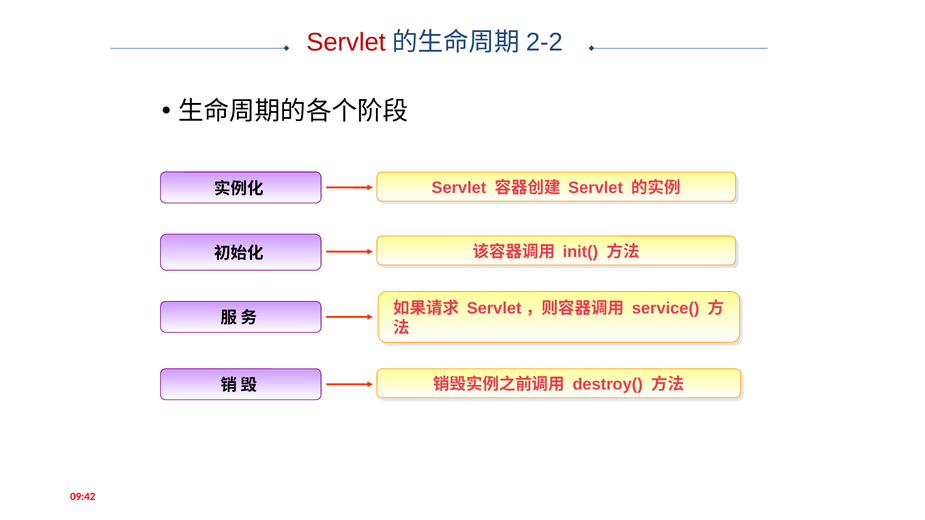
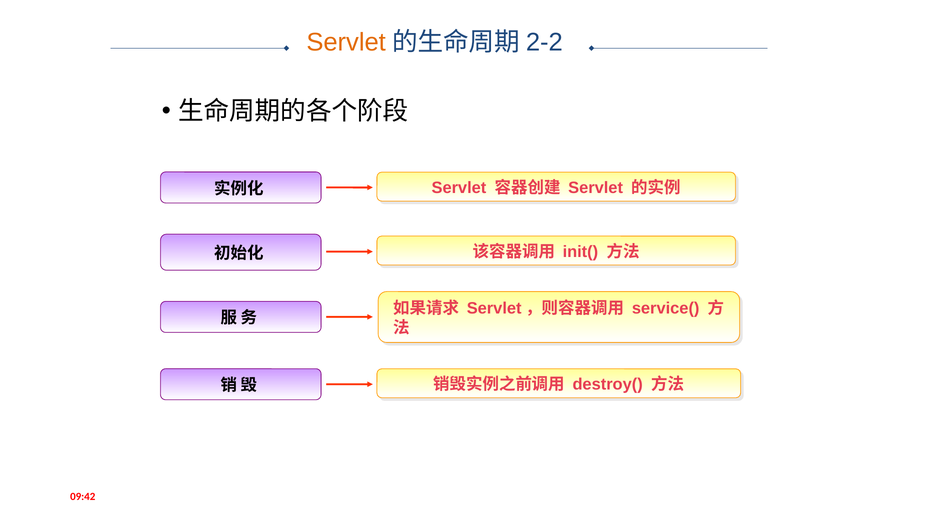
Servlet at (346, 42) colour: red -> orange
